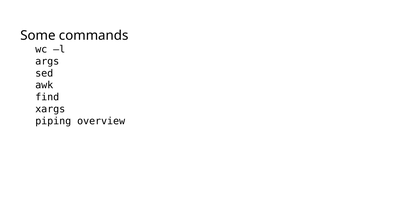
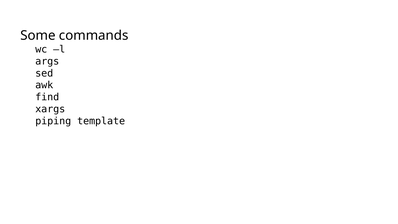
overview: overview -> template
